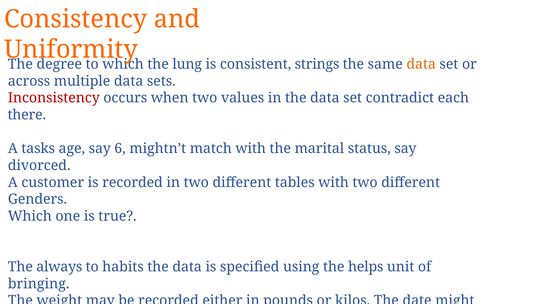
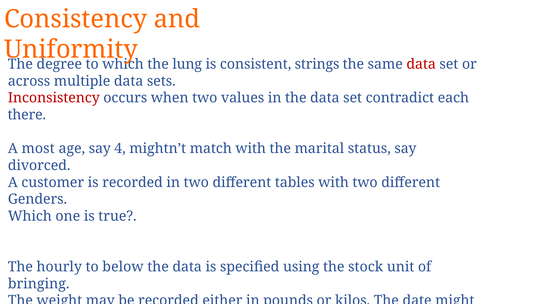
data at (421, 64) colour: orange -> red
tasks: tasks -> most
6: 6 -> 4
always: always -> hourly
habits: habits -> below
helps: helps -> stock
